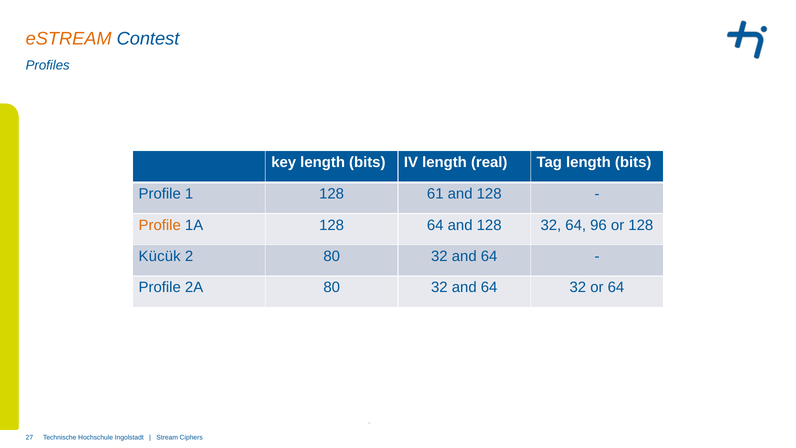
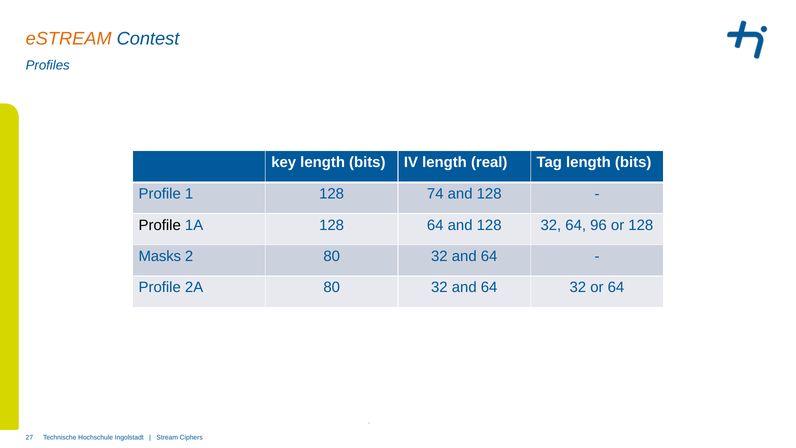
61: 61 -> 74
Profile at (160, 225) colour: orange -> black
Kücük: Kücük -> Masks
